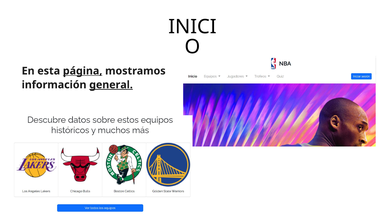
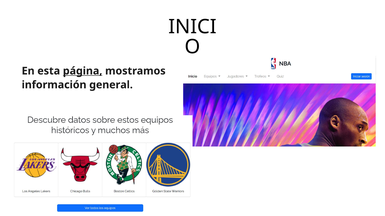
general underline: present -> none
